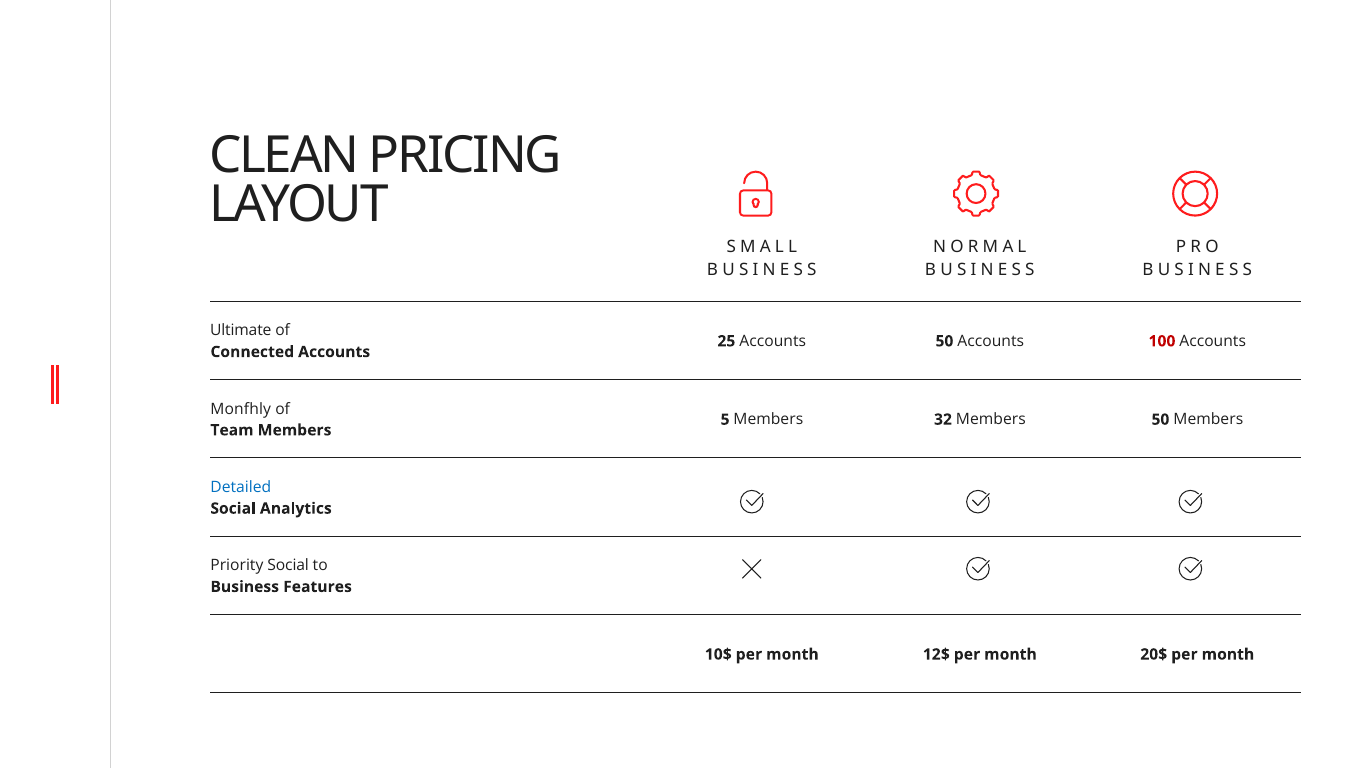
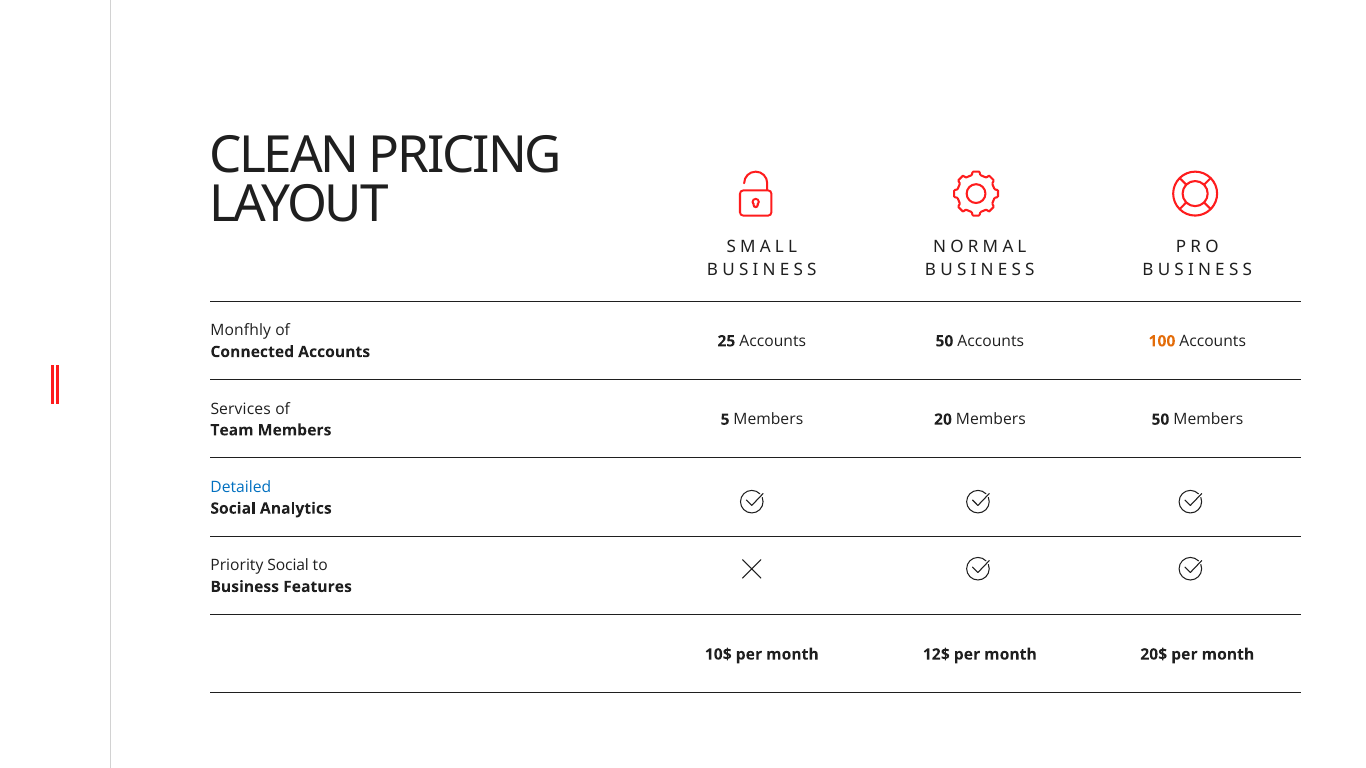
Ultimate: Ultimate -> Monfhly
100 colour: red -> orange
Monfhly: Monfhly -> Services
32: 32 -> 20
